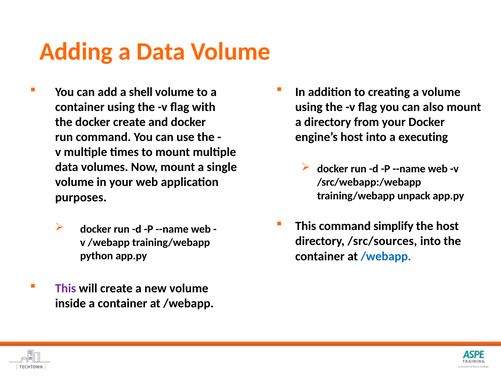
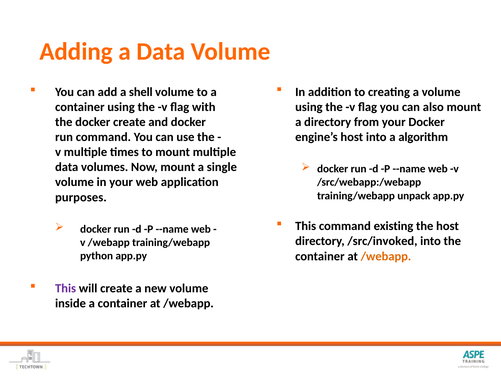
executing: executing -> algorithm
simplify: simplify -> existing
/src/sources: /src/sources -> /src/invoked
/webapp at (386, 256) colour: blue -> orange
